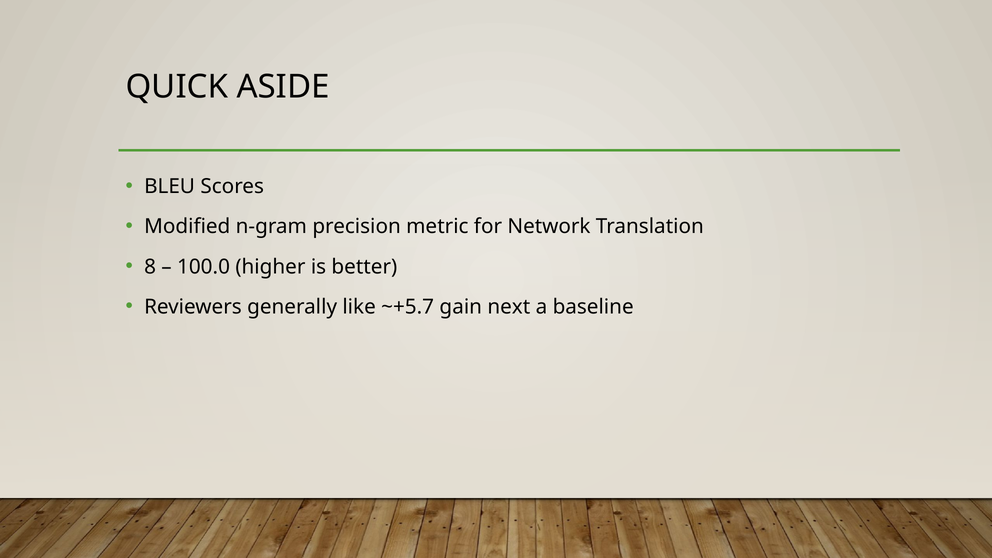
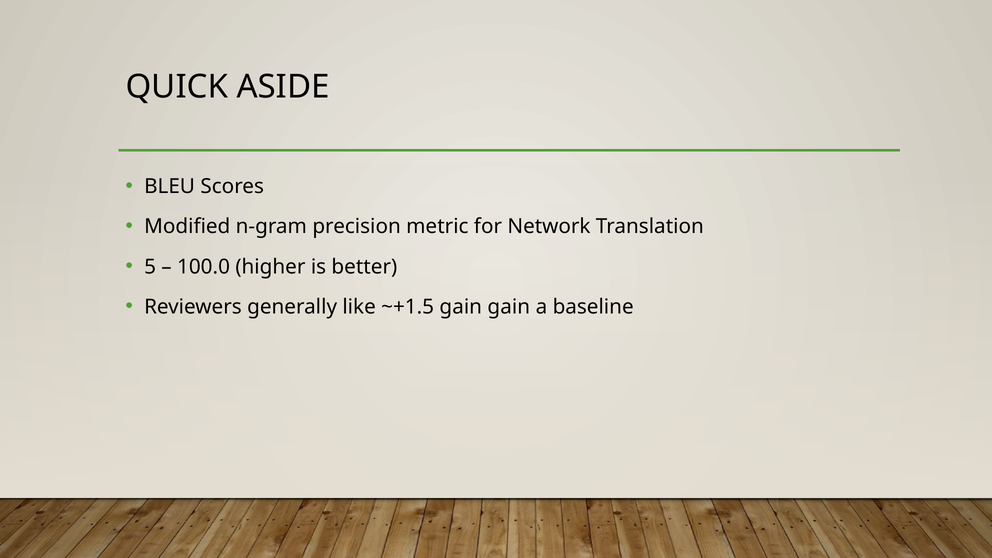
8: 8 -> 5
~+5.7: ~+5.7 -> ~+1.5
gain next: next -> gain
